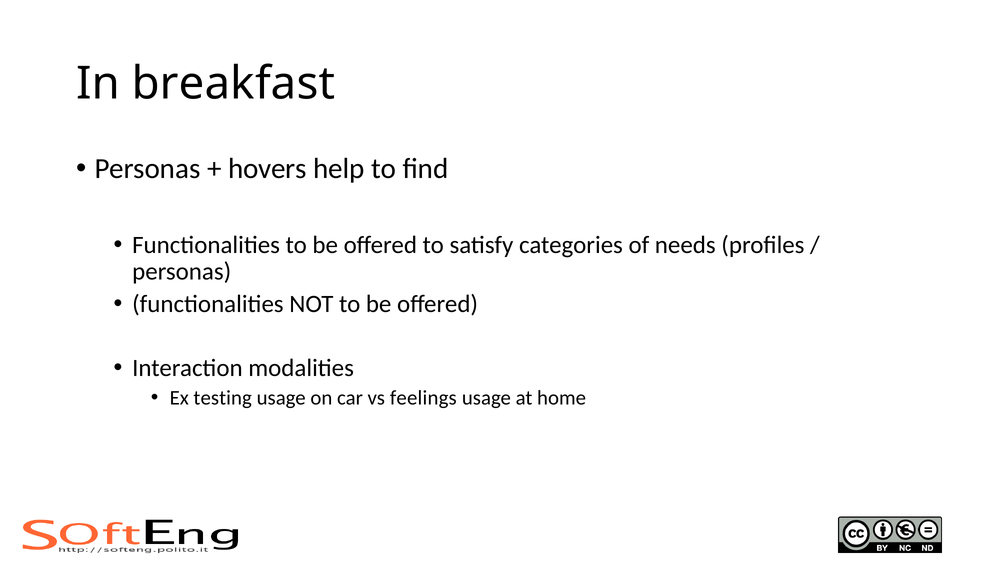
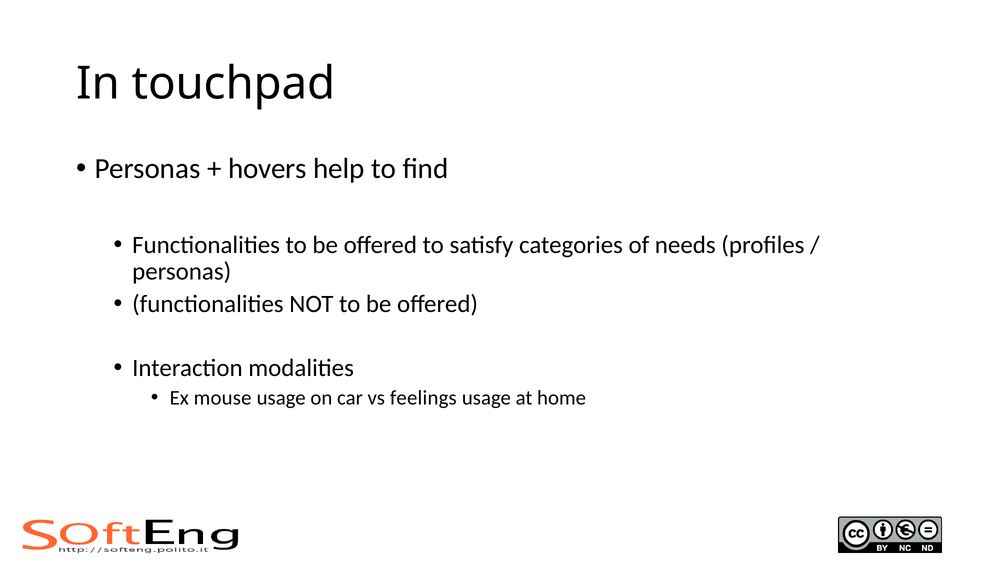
breakfast: breakfast -> touchpad
testing: testing -> mouse
